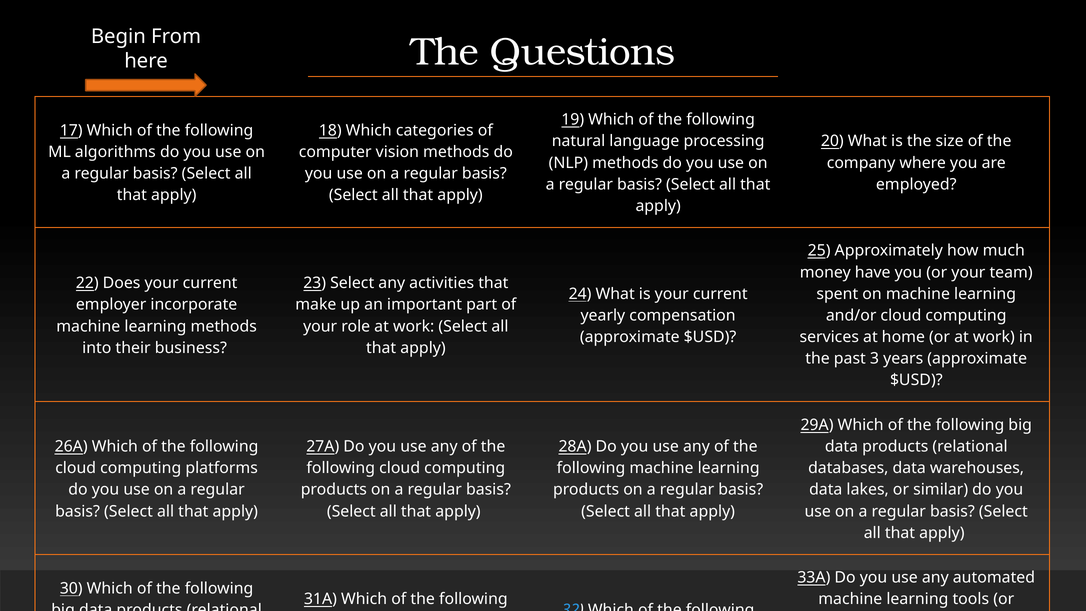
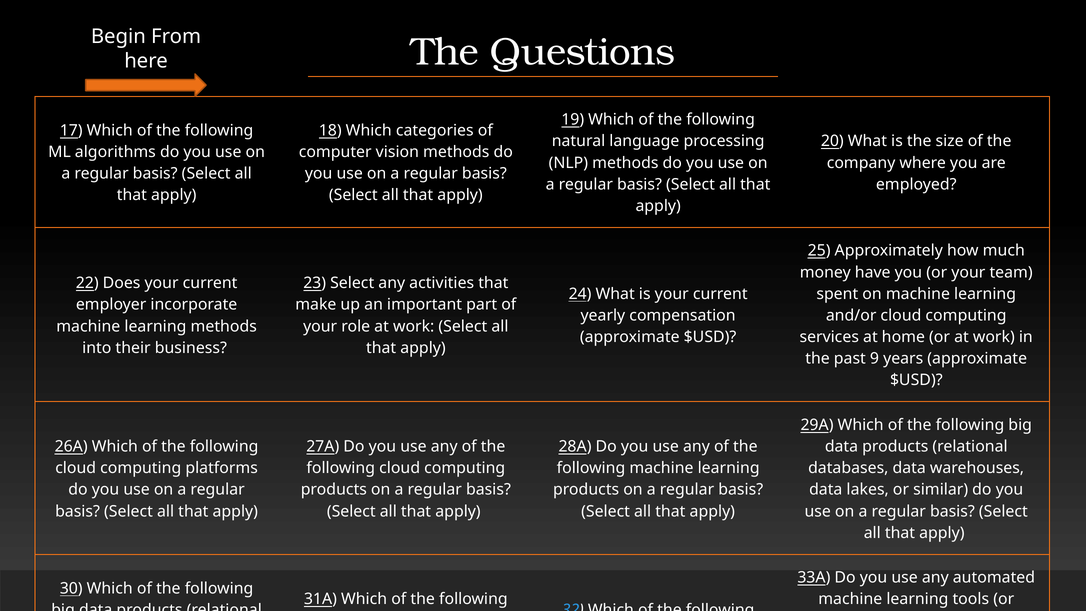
3: 3 -> 9
